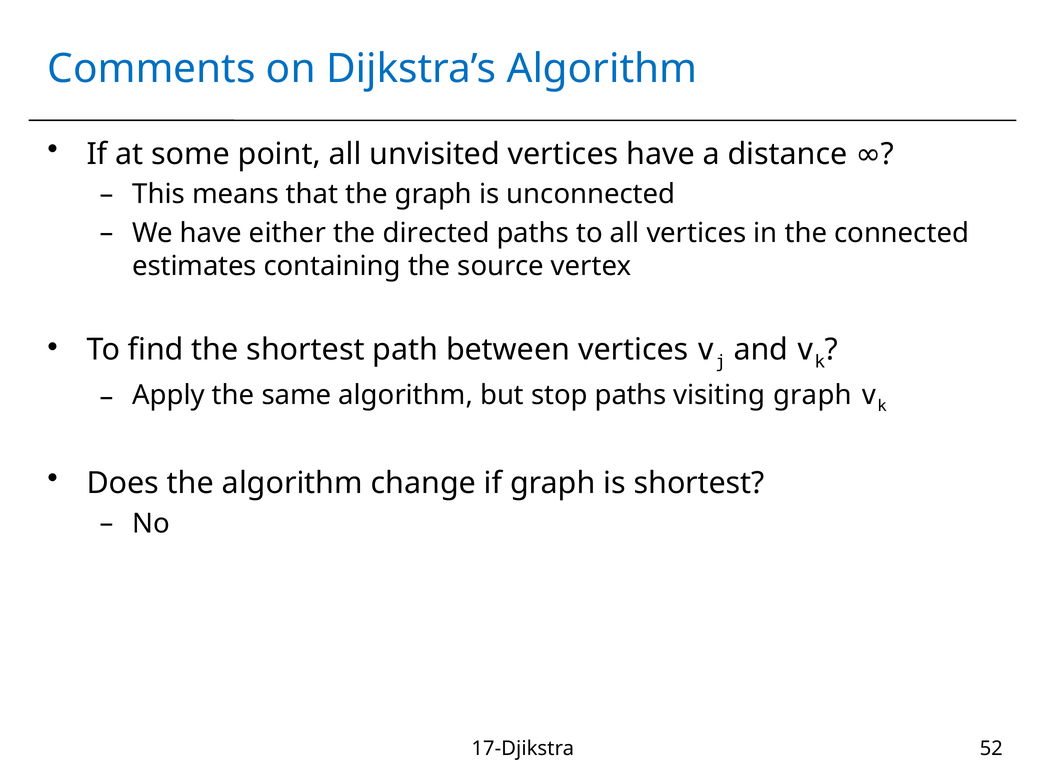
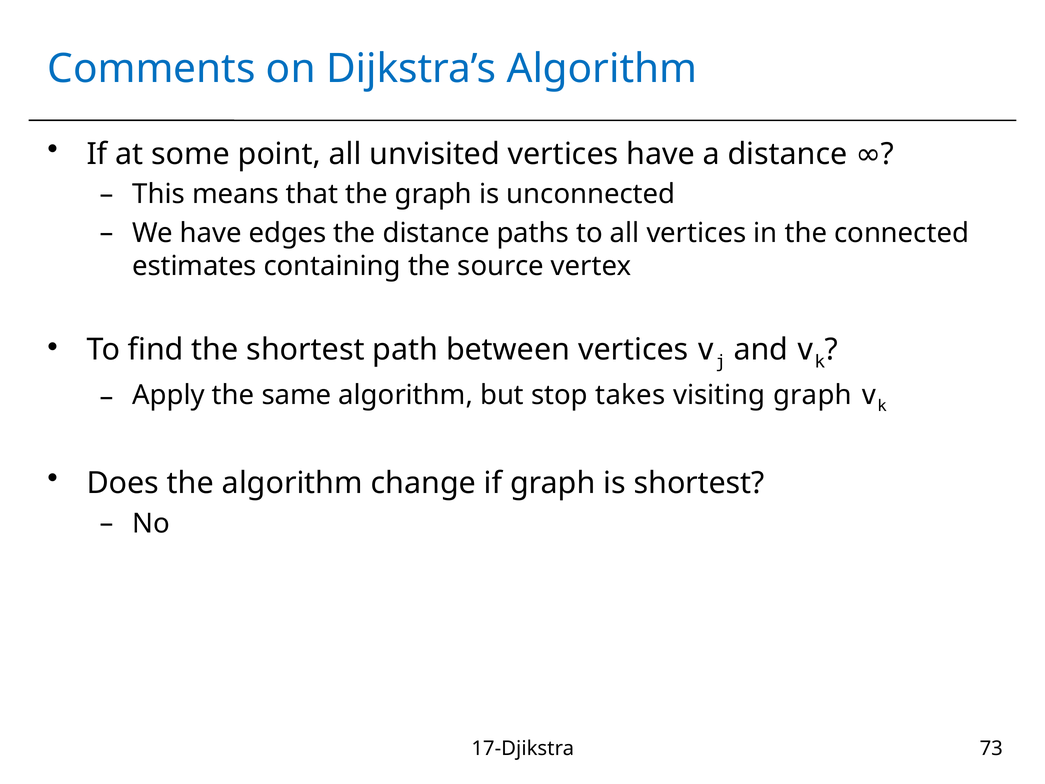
either: either -> edges
the directed: directed -> distance
stop paths: paths -> takes
52: 52 -> 73
